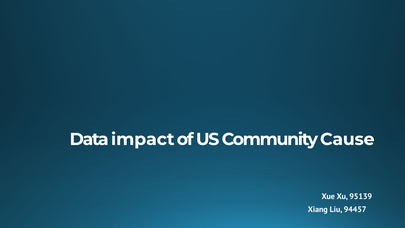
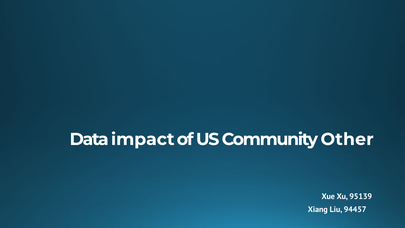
Cause: Cause -> Other
